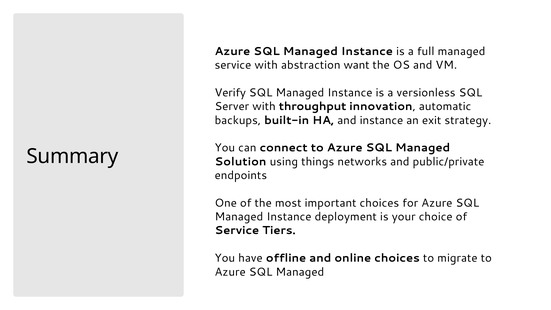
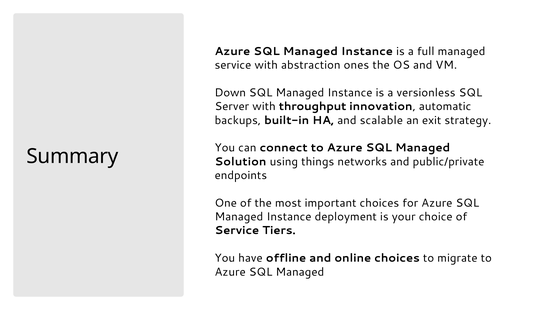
want: want -> ones
Verify: Verify -> Down
and instance: instance -> scalable
